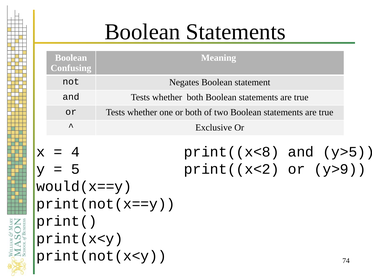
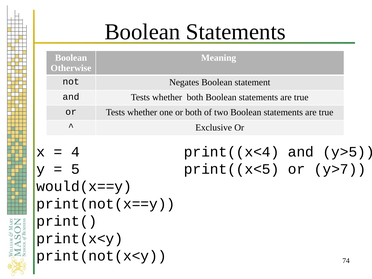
Confusing: Confusing -> Otherwise
print((x<8: print((x<8 -> print((x<4
print((x<2: print((x<2 -> print((x<5
y>9: y>9 -> y>7
